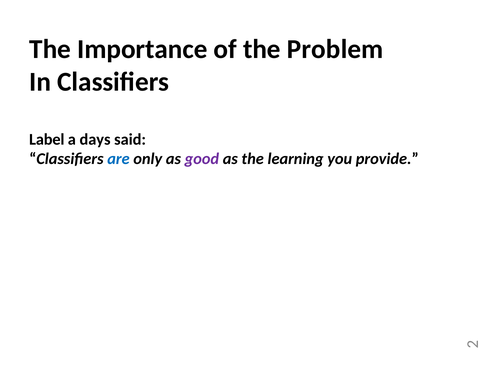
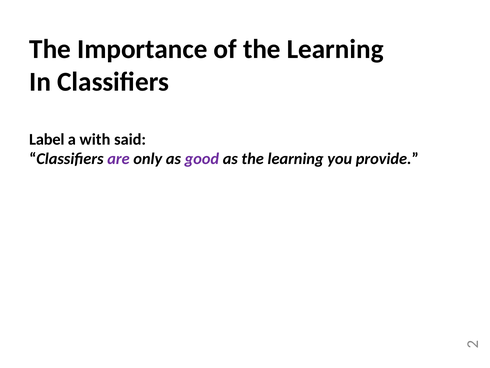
of the Problem: Problem -> Learning
days: days -> with
are colour: blue -> purple
